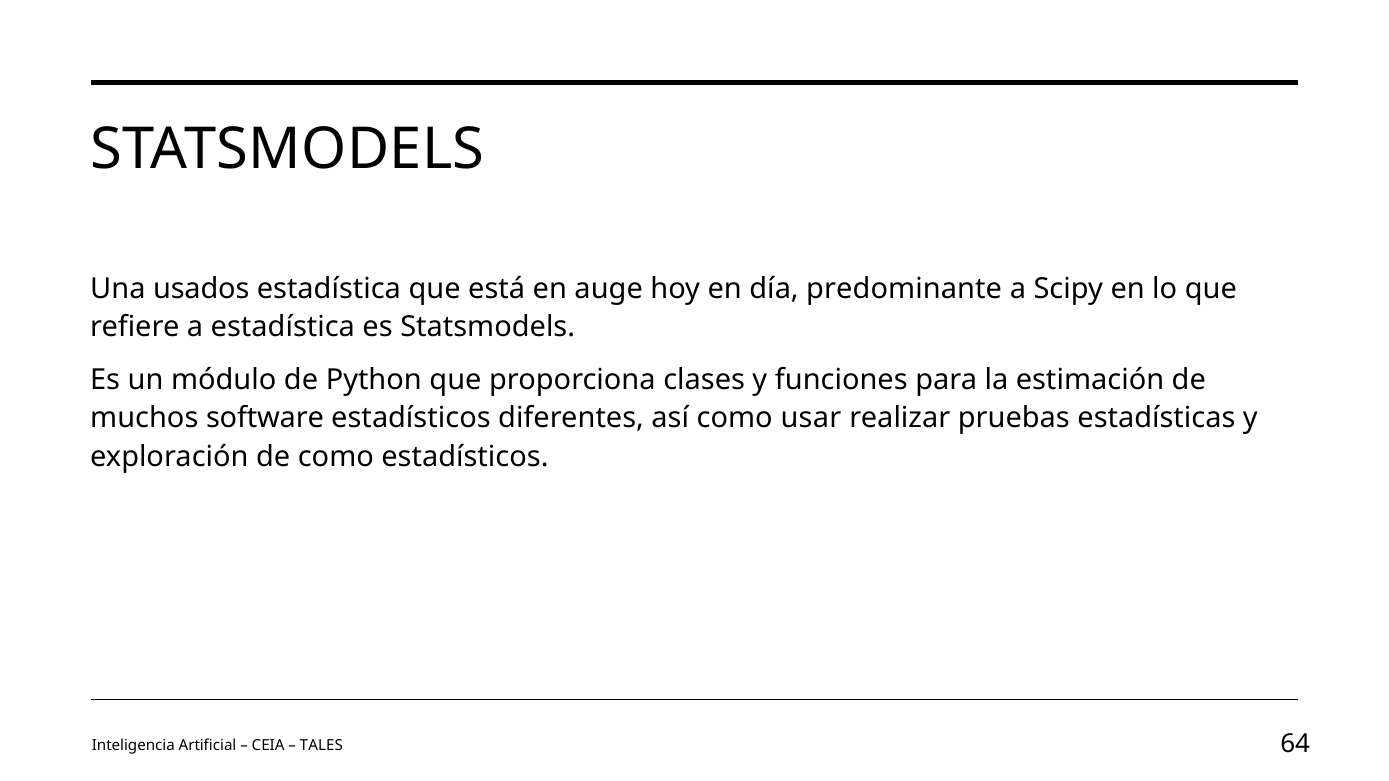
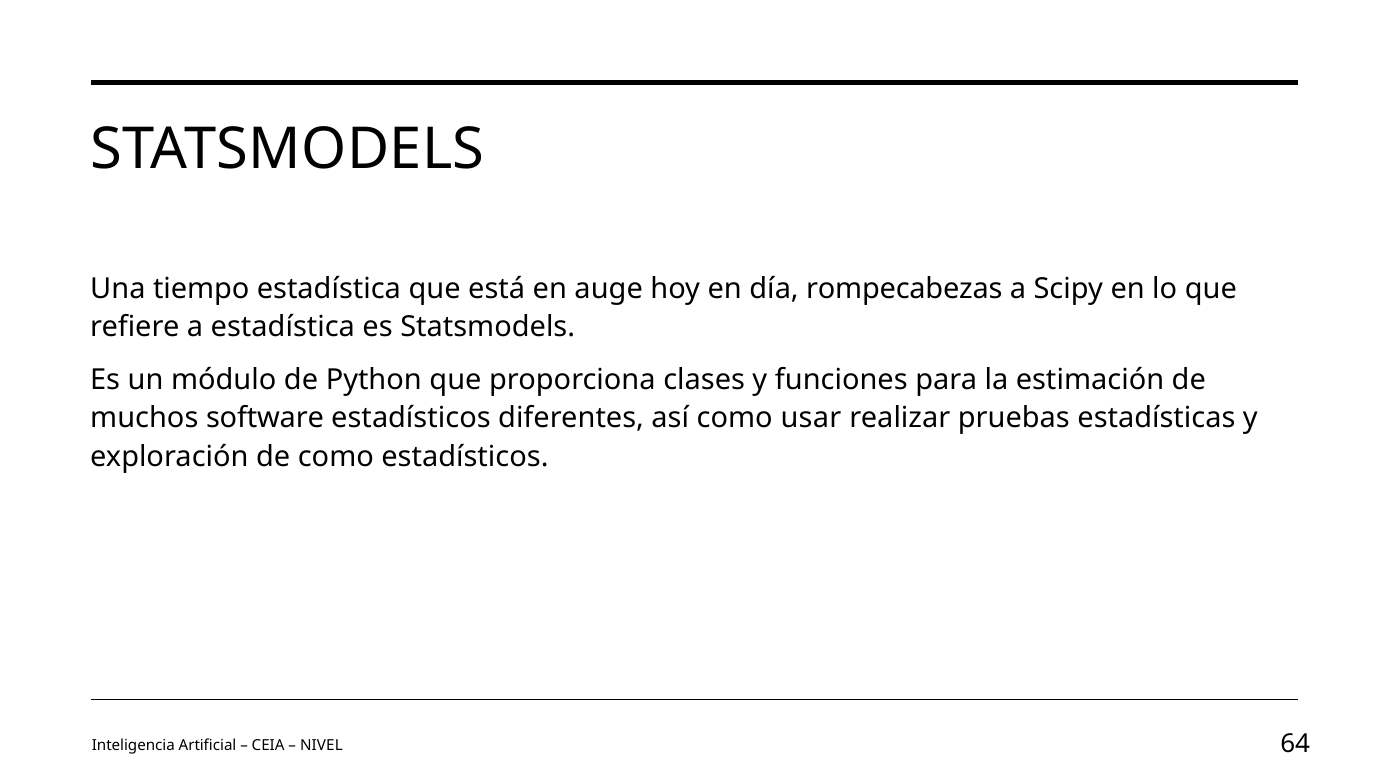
usados: usados -> tiempo
predominante: predominante -> rompecabezas
TALES: TALES -> NIVEL
